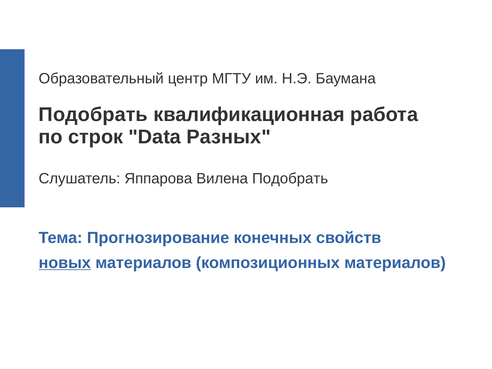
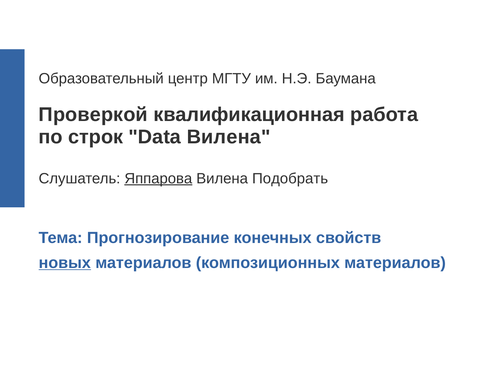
Подобрать at (93, 115): Подобрать -> Проверкой
Data Разных: Разных -> Вилена
Яппарова underline: none -> present
